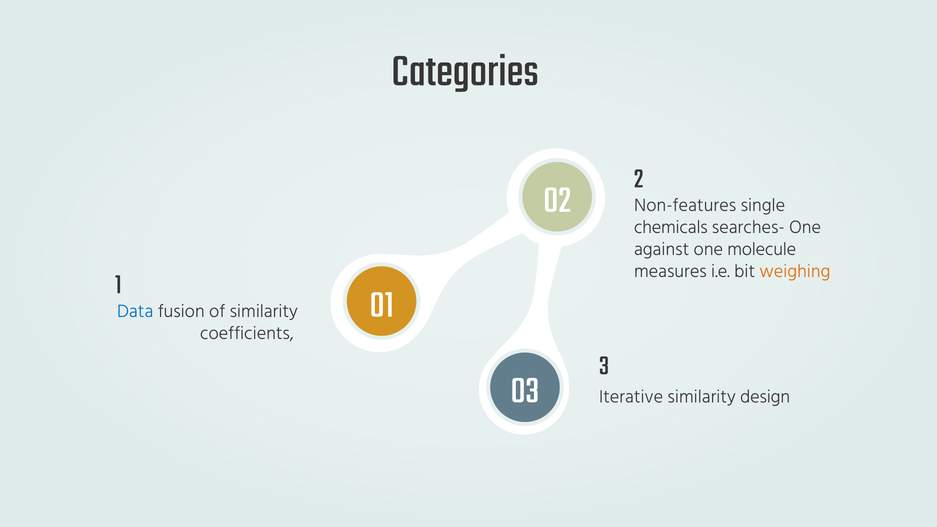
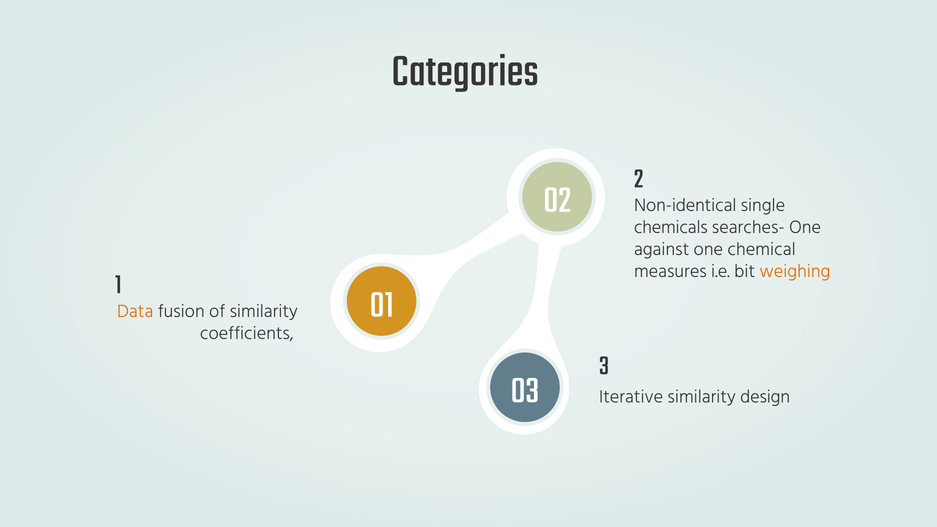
Non-features: Non-features -> Non-identical
molecule: molecule -> chemical
Data colour: blue -> orange
